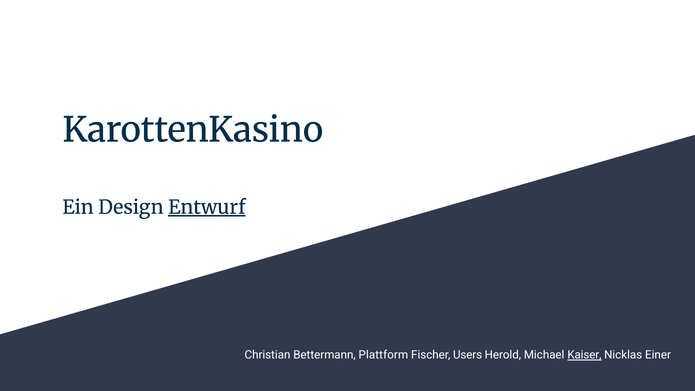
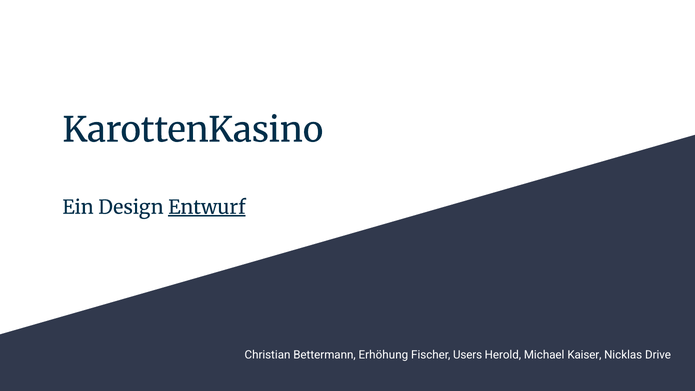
Plattform: Plattform -> Erhöhung
Kaiser underline: present -> none
Einer: Einer -> Drive
